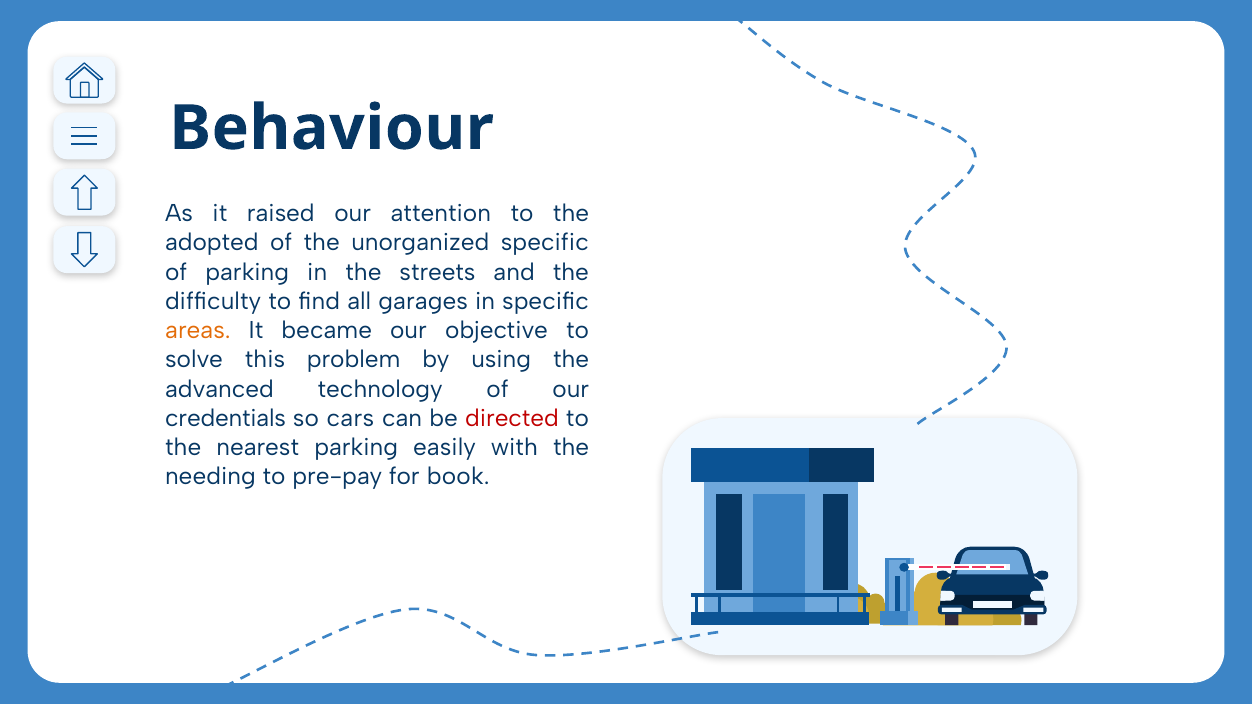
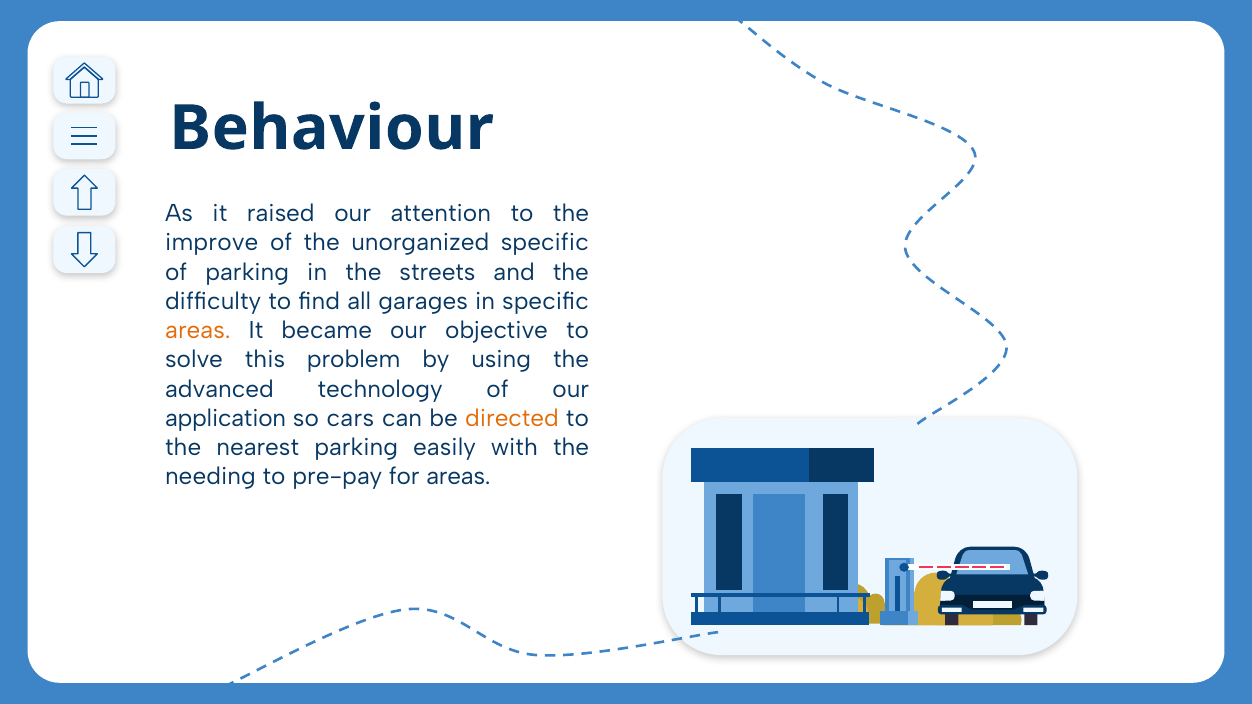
adopted: adopted -> improve
credentials: credentials -> application
directed colour: red -> orange
for book: book -> areas
